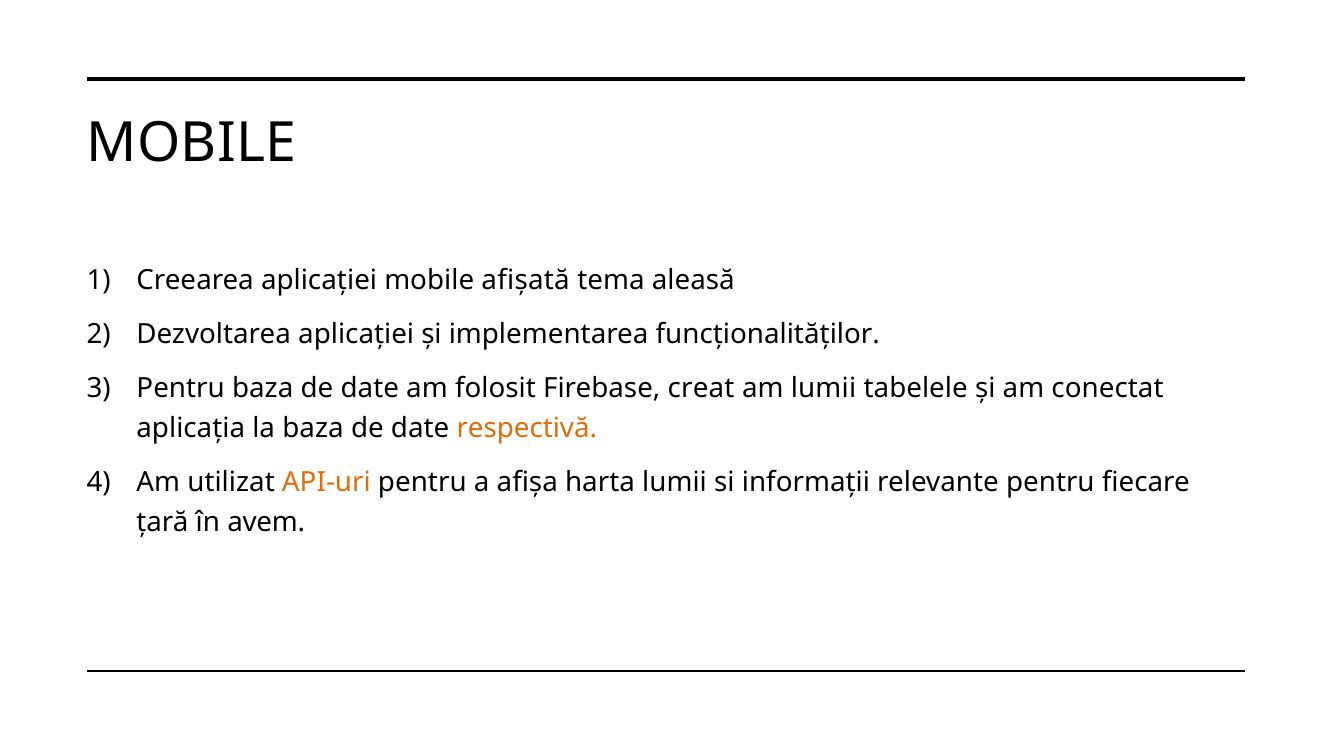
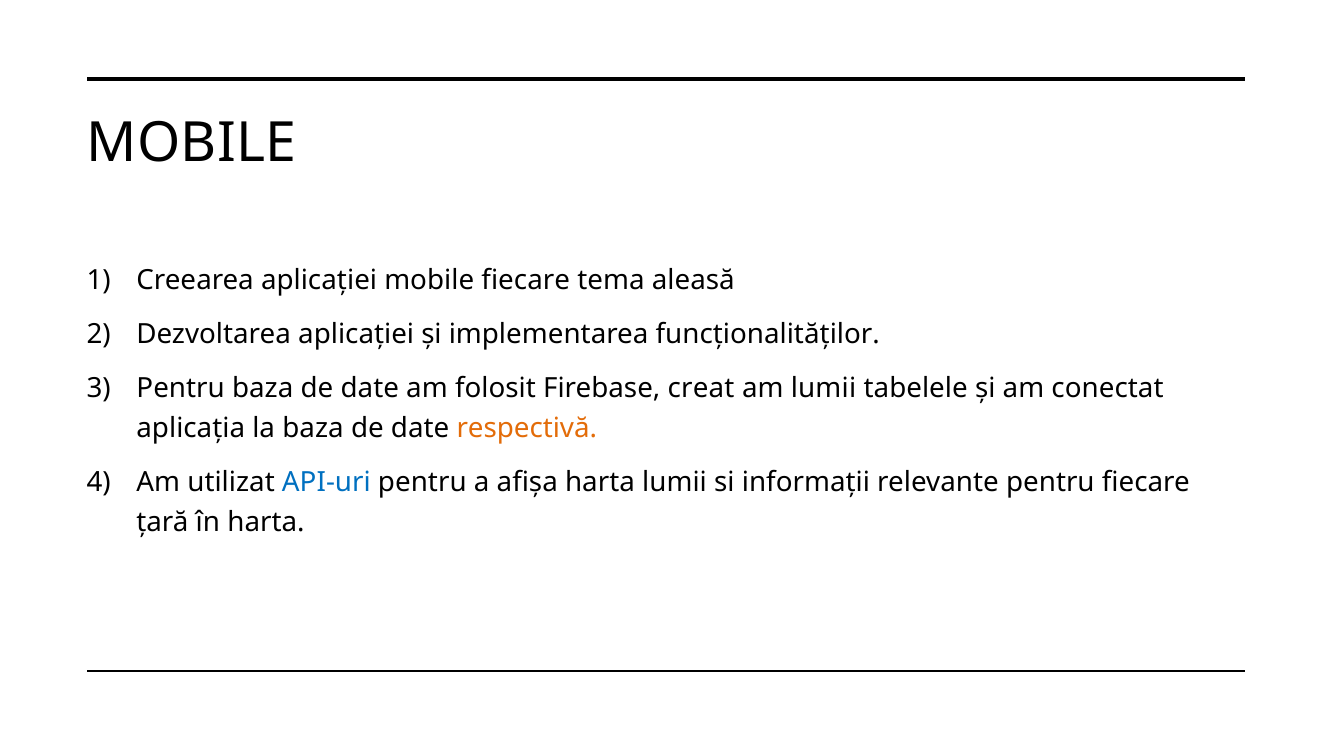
mobile afișată: afișată -> fiecare
API-uri colour: orange -> blue
în avem: avem -> harta
